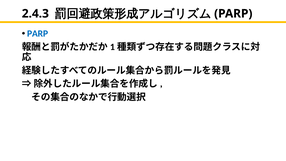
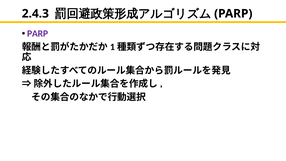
PARP at (38, 34) colour: blue -> purple
